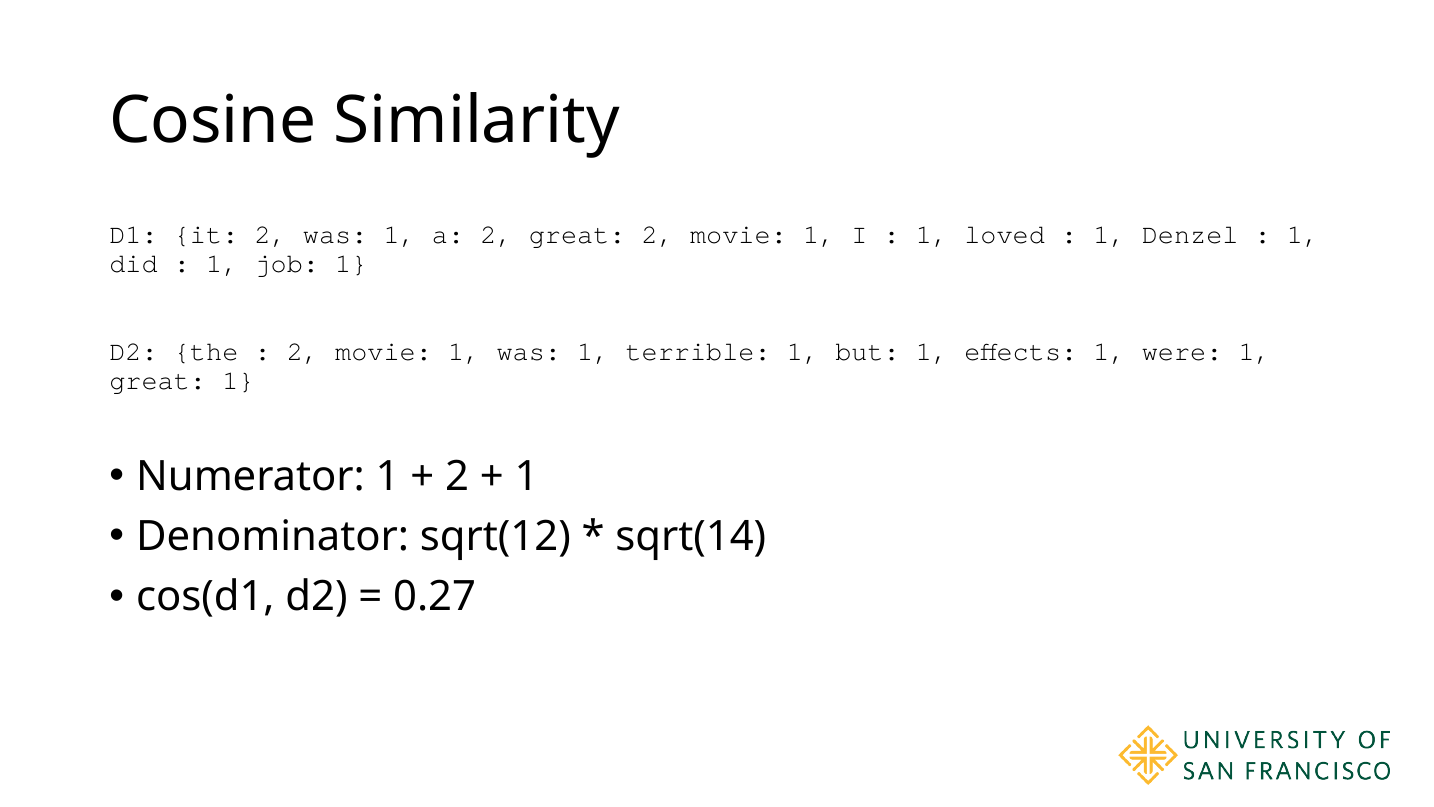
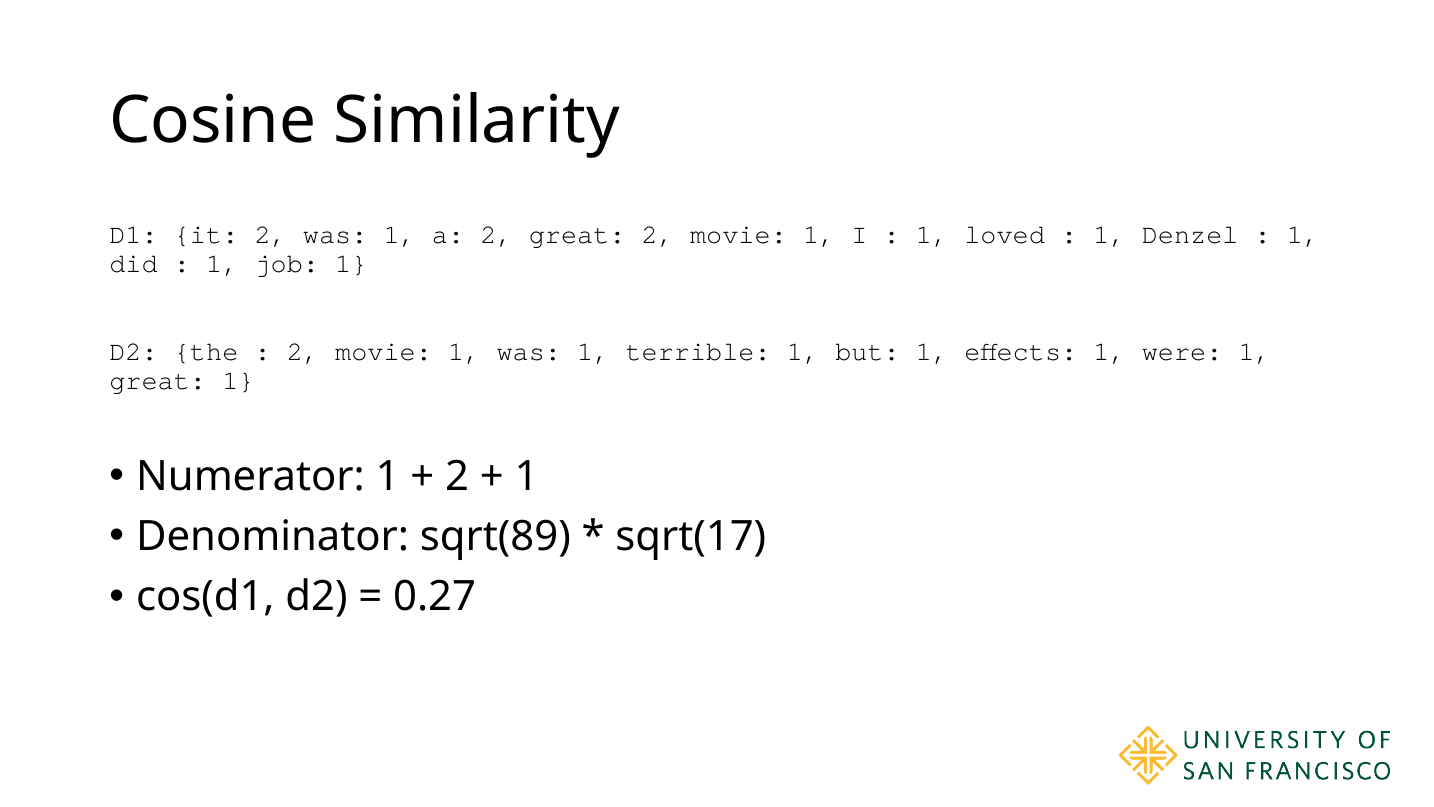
sqrt(12: sqrt(12 -> sqrt(89
sqrt(14: sqrt(14 -> sqrt(17
